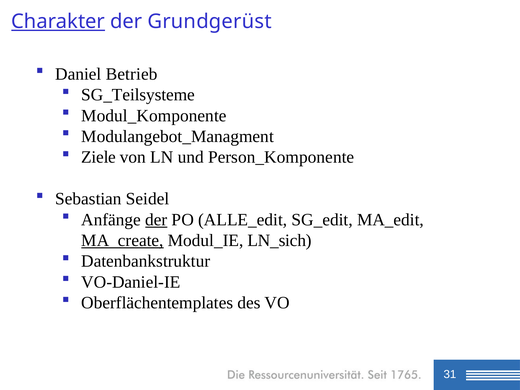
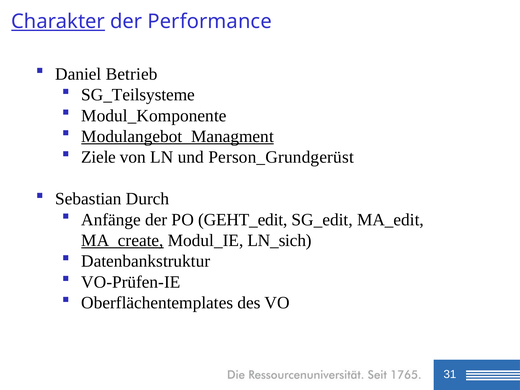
Grundgerüst: Grundgerüst -> Performance
Modulangebot_Managment underline: none -> present
Person_Komponente: Person_Komponente -> Person_Grundgerüst
Seidel: Seidel -> Durch
der at (156, 220) underline: present -> none
ALLE_edit: ALLE_edit -> GEHT_edit
VO-Daniel-IE: VO-Daniel-IE -> VO-Prüfen-IE
